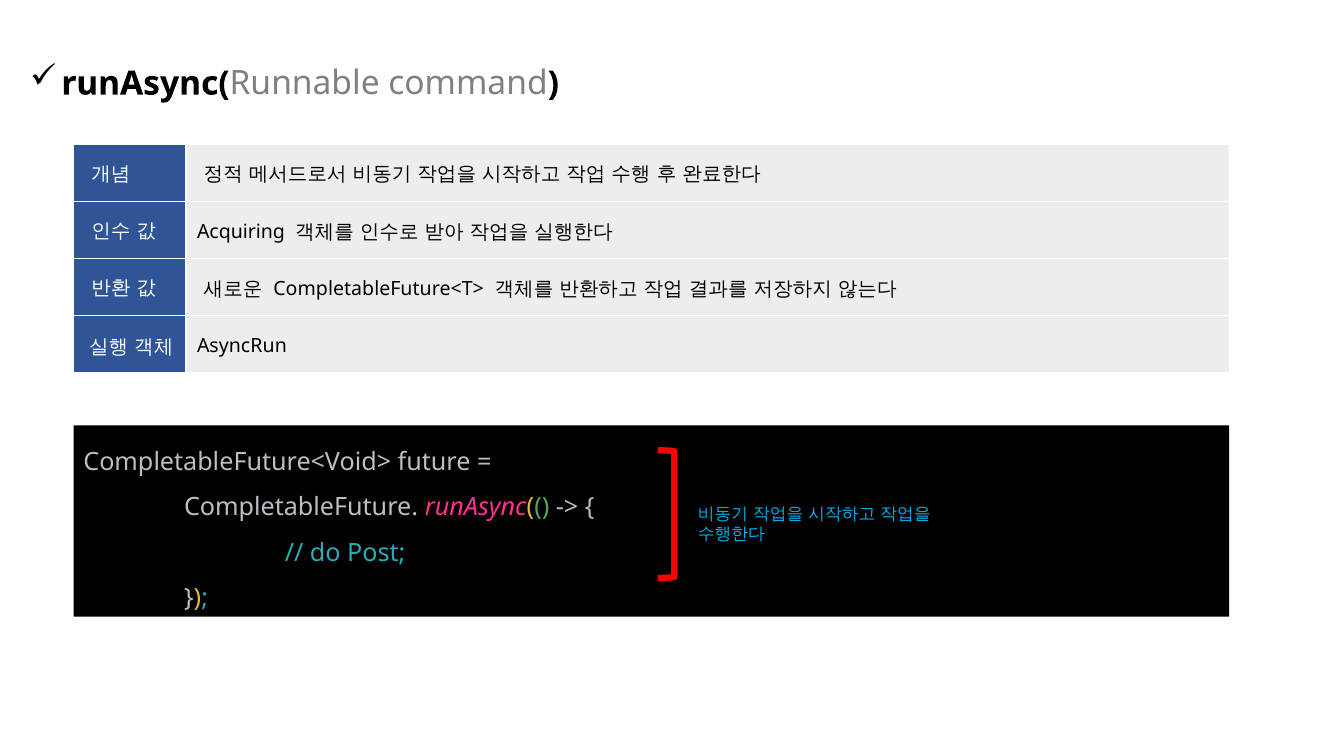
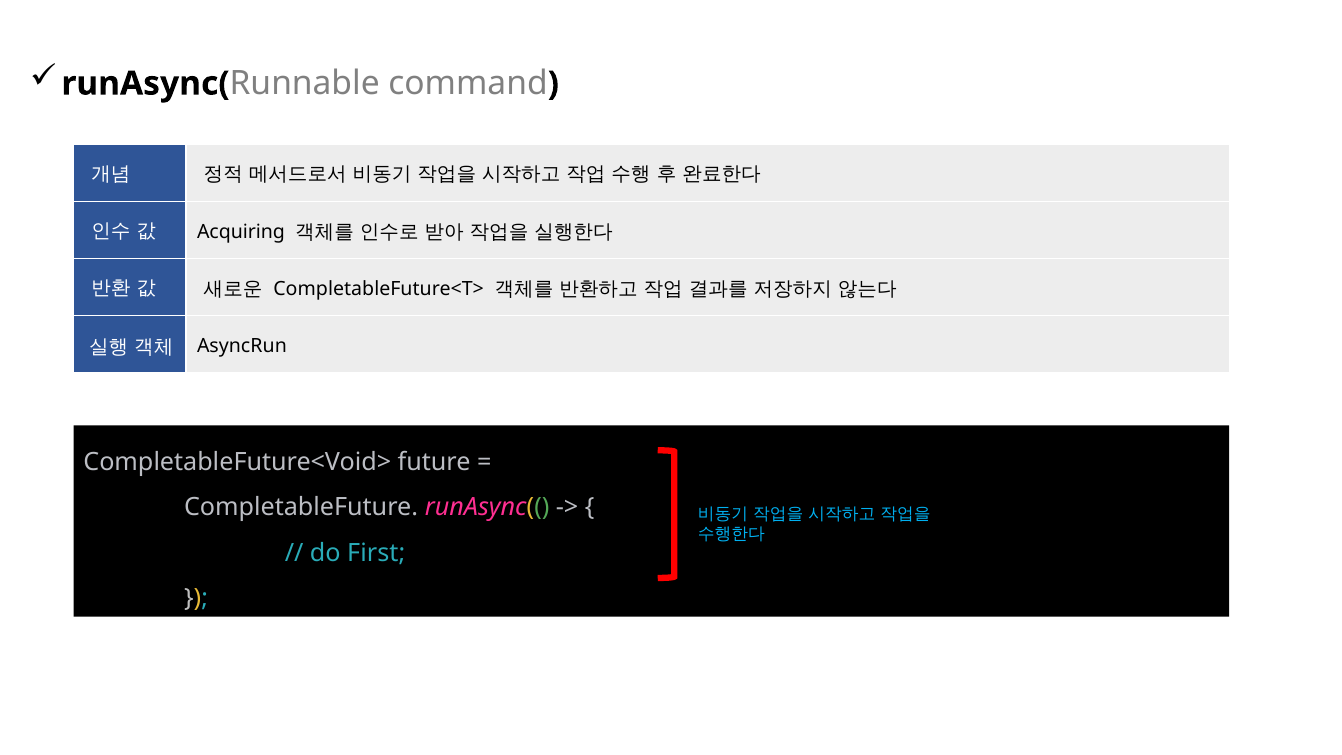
Post: Post -> First
